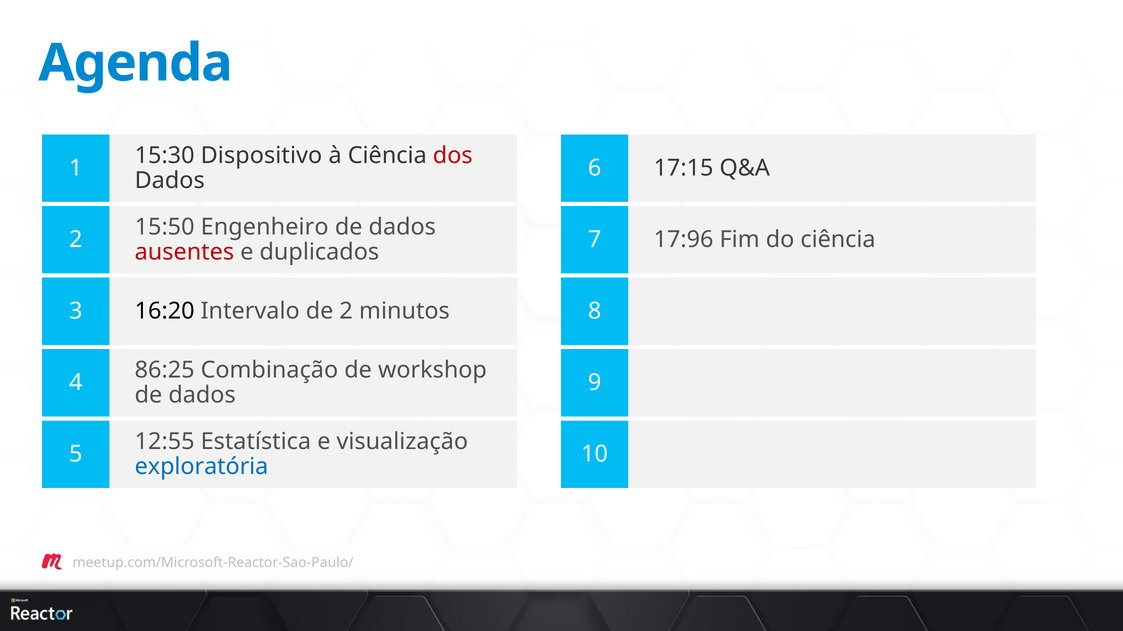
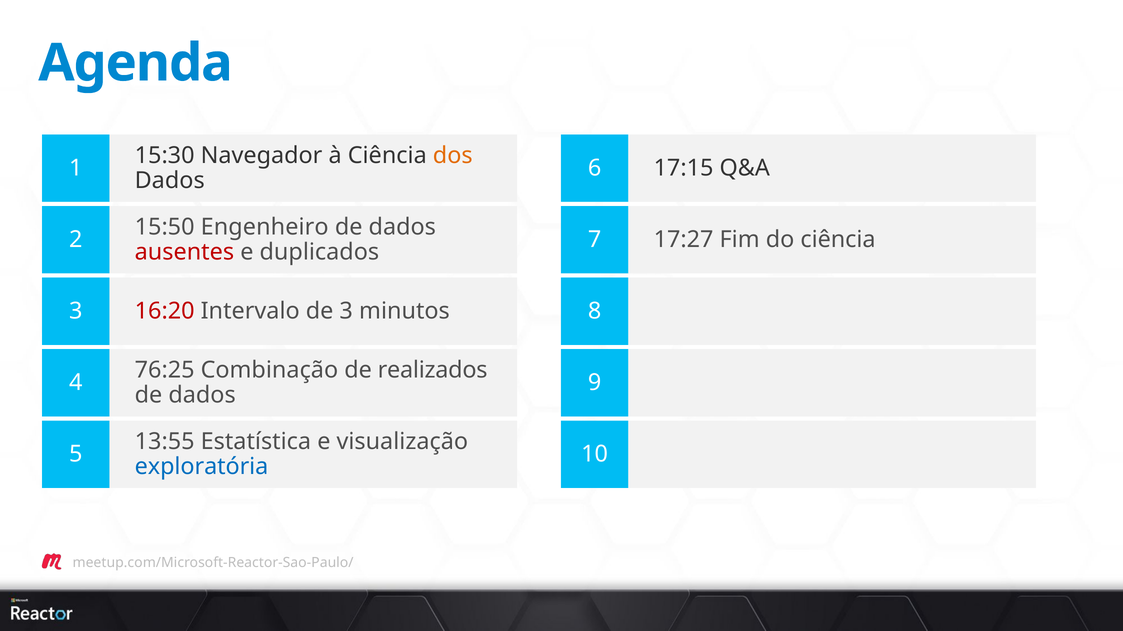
Dispositivo: Dispositivo -> Navegador
dos colour: red -> orange
17:96: 17:96 -> 17:27
16:20 colour: black -> red
de 2: 2 -> 3
86:25: 86:25 -> 76:25
workshop: workshop -> realizados
12:55: 12:55 -> 13:55
